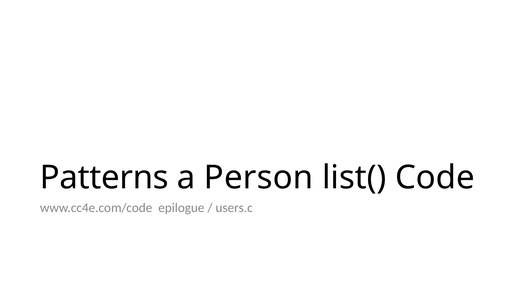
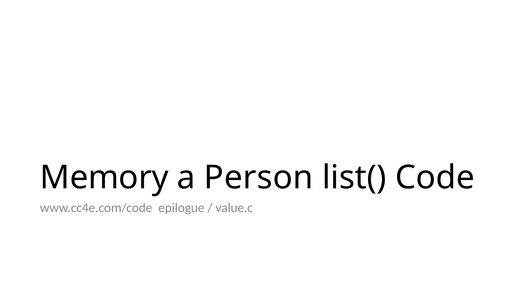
Patterns: Patterns -> Memory
users.c: users.c -> value.c
